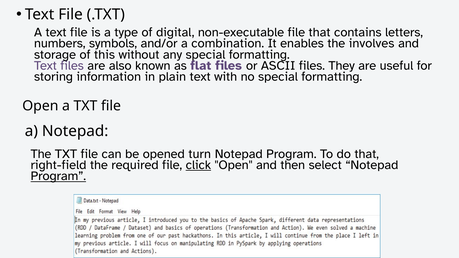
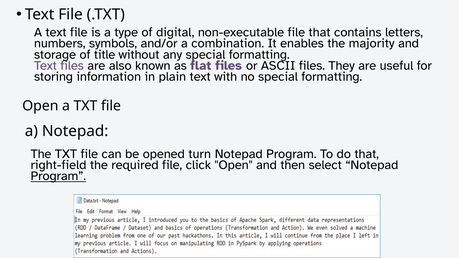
involves: involves -> majority
this: this -> title
click underline: present -> none
